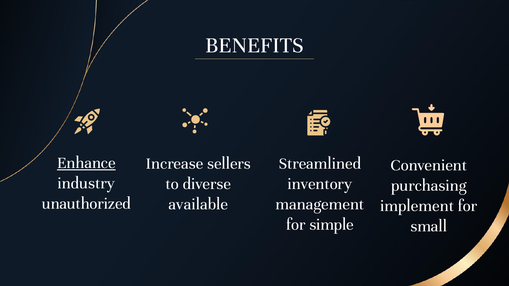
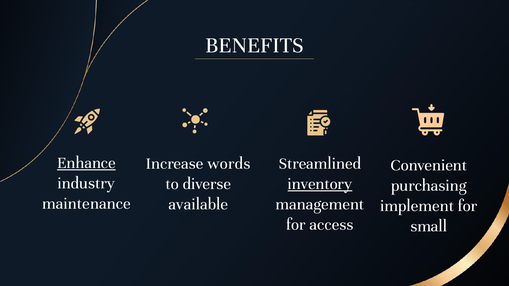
sellers: sellers -> words
inventory underline: none -> present
unauthorized: unauthorized -> maintenance
simple: simple -> access
